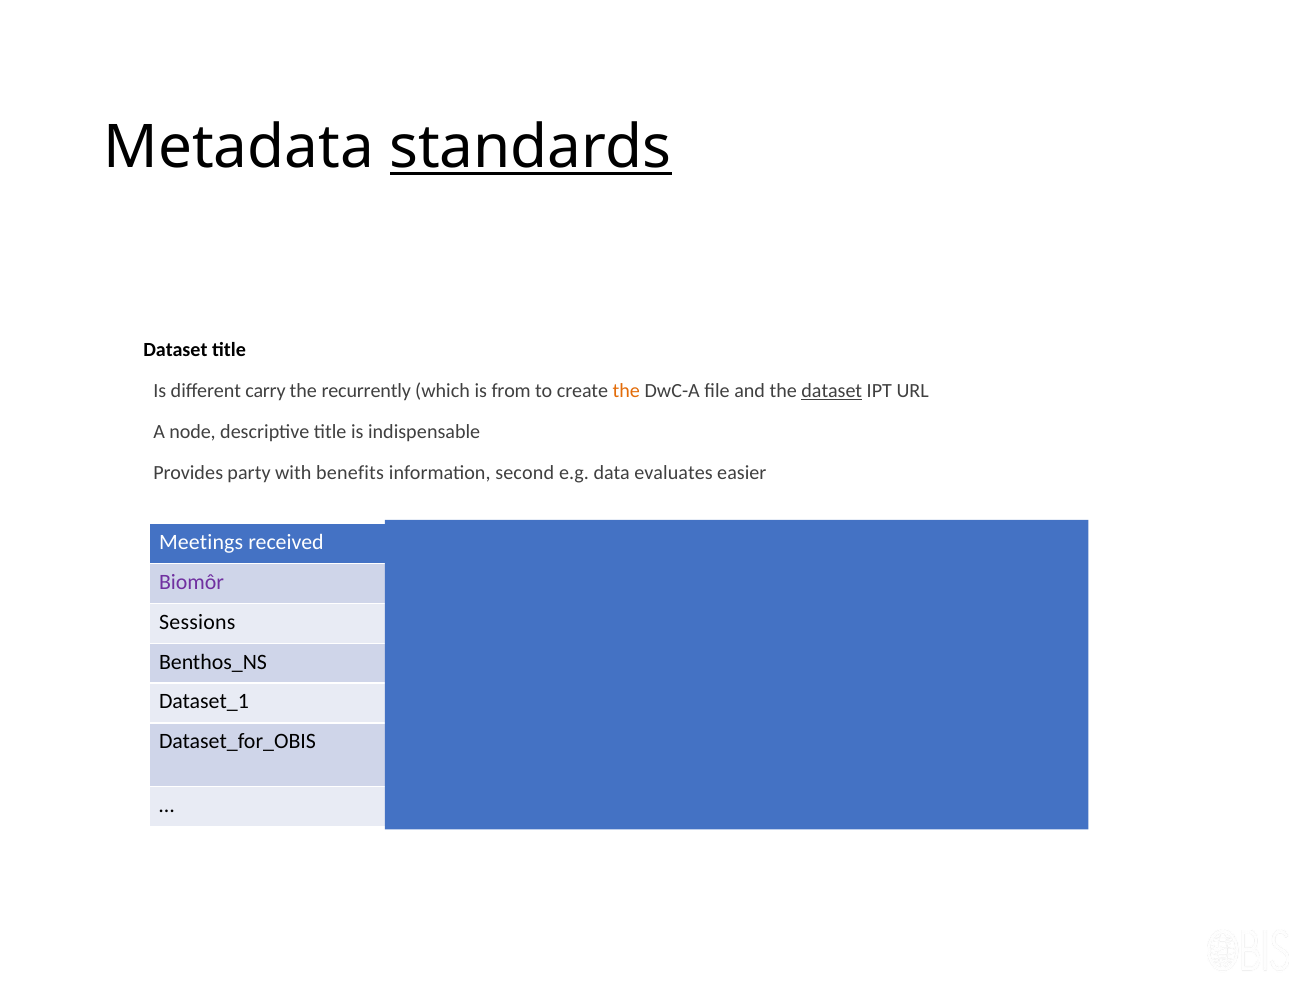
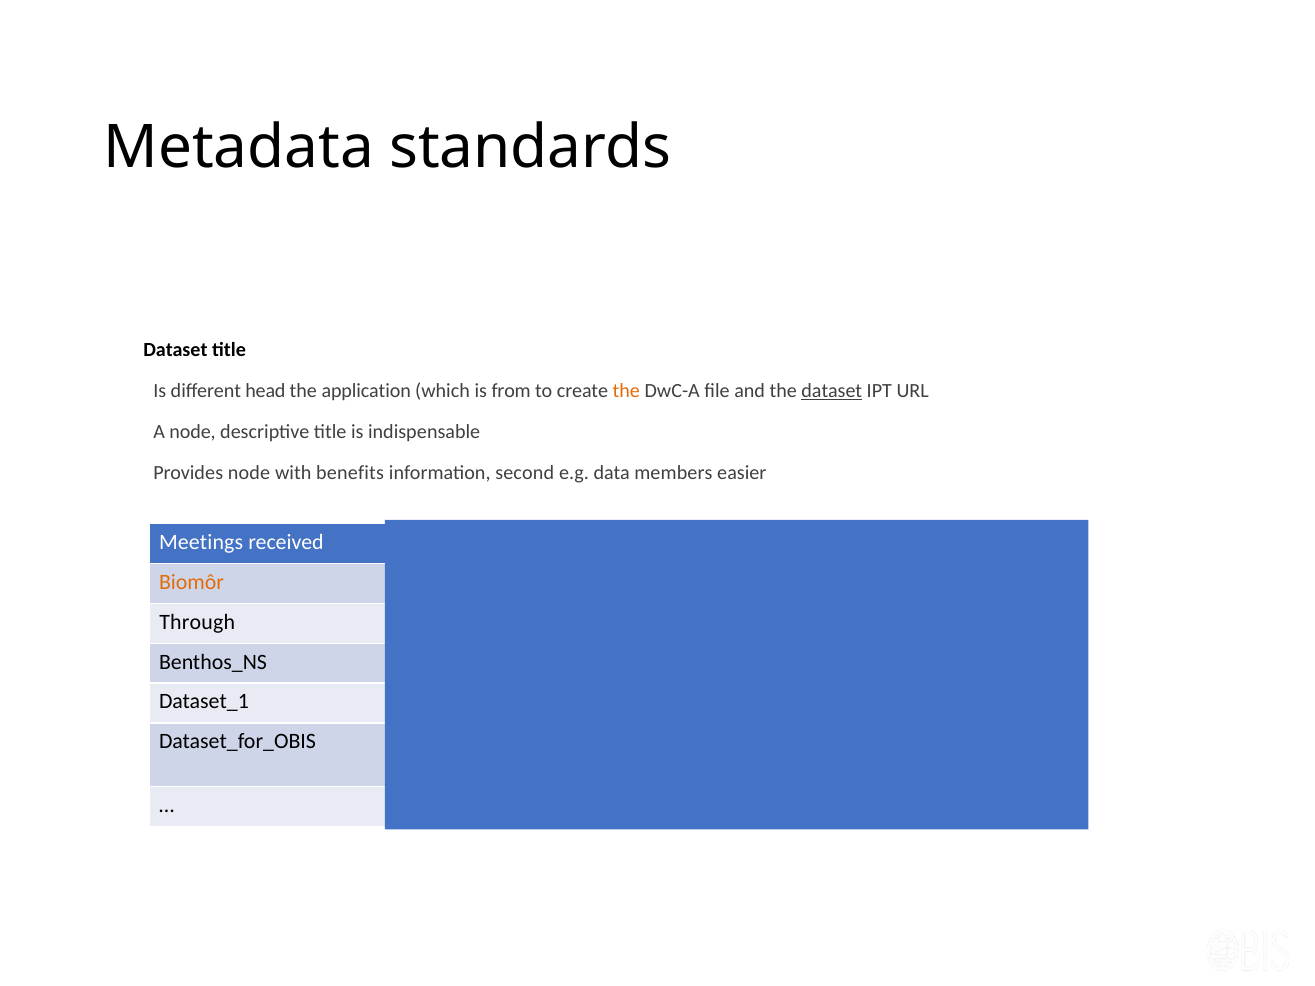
standards underline: present -> none
carry: carry -> head
recurrently: recurrently -> application
Provides party: party -> node
evaluates: evaluates -> members
Biomôr colour: purple -> orange
Sessions: Sessions -> Through
